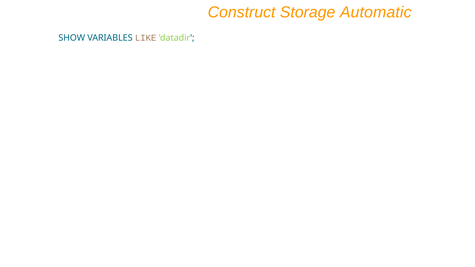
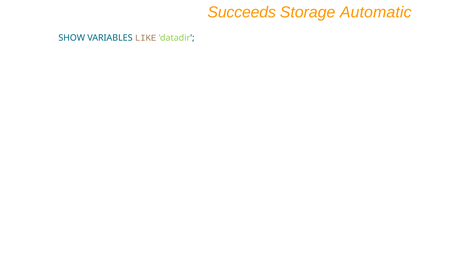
Construct: Construct -> Succeeds
